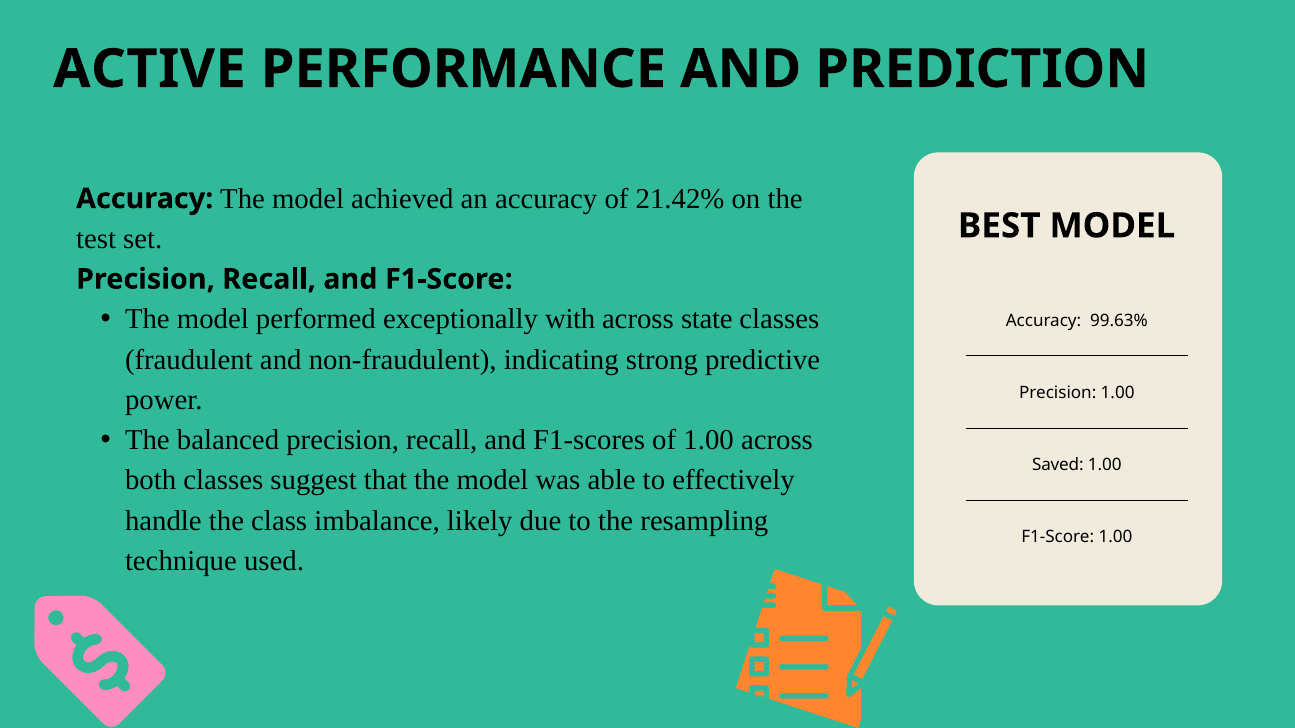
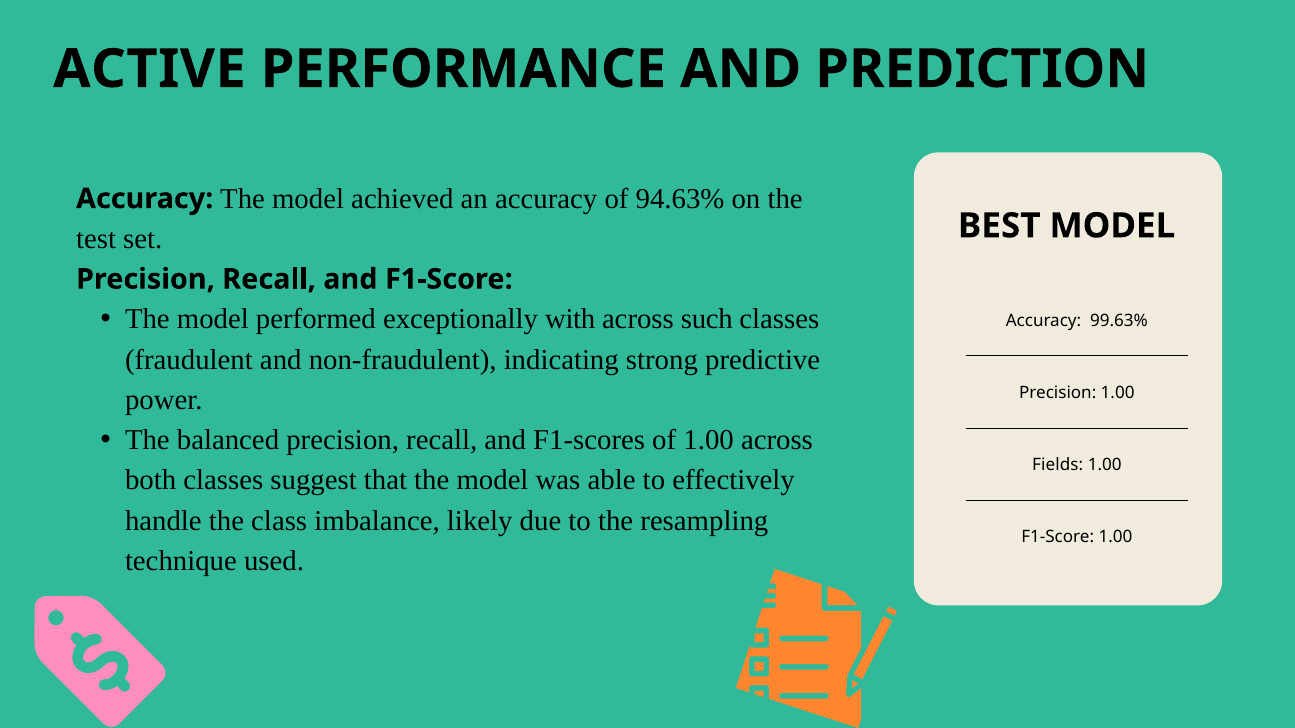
21.42%: 21.42% -> 94.63%
state: state -> such
Saved: Saved -> Fields
